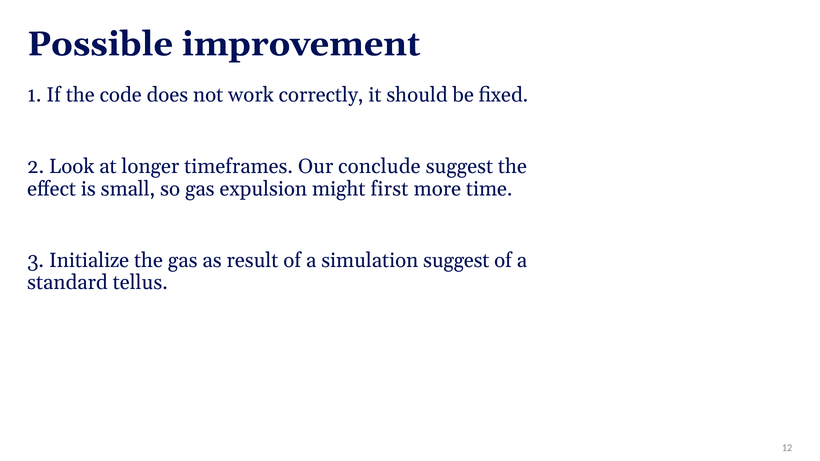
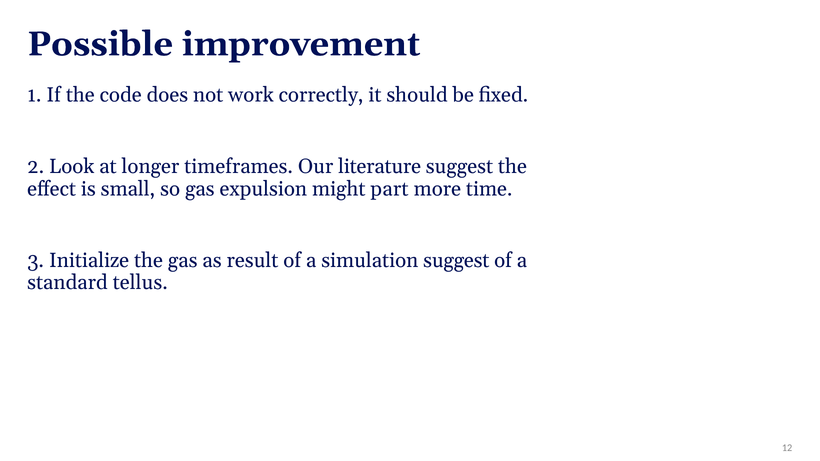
conclude: conclude -> literature
first: first -> part
